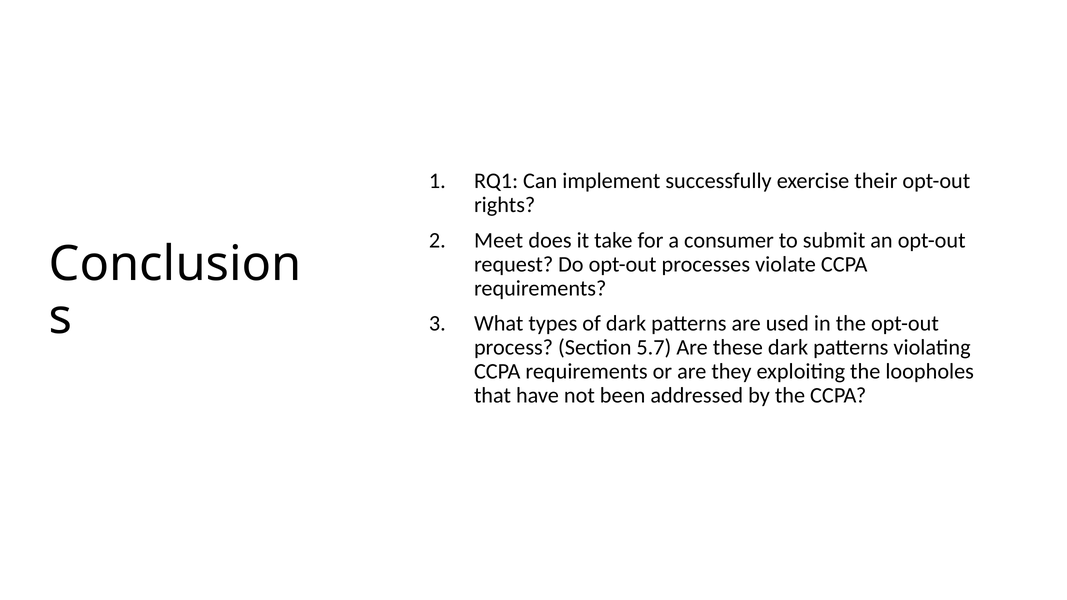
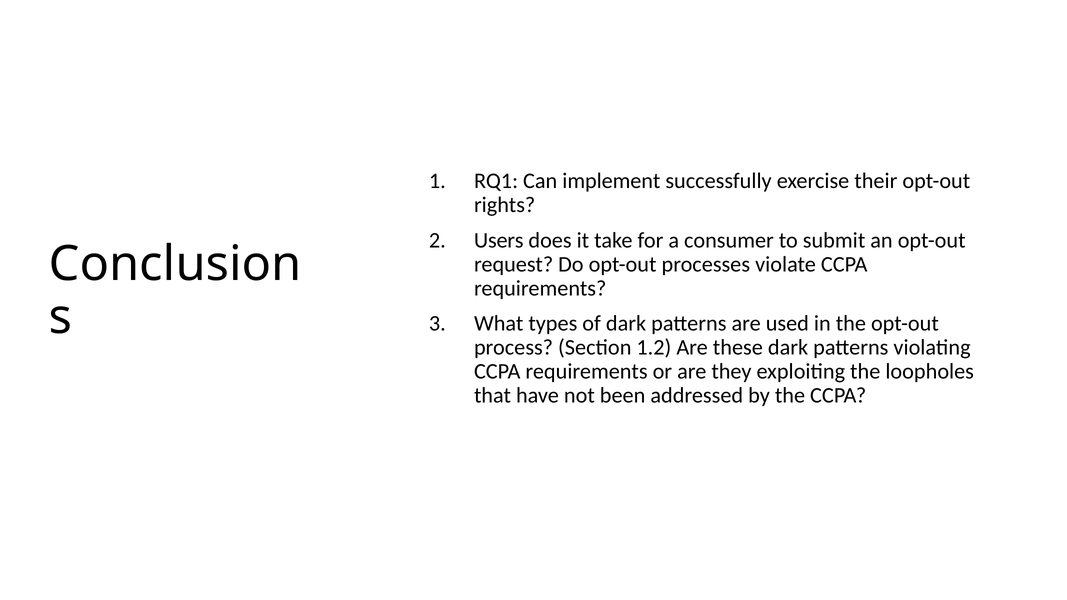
Meet: Meet -> Users
5.7: 5.7 -> 1.2
